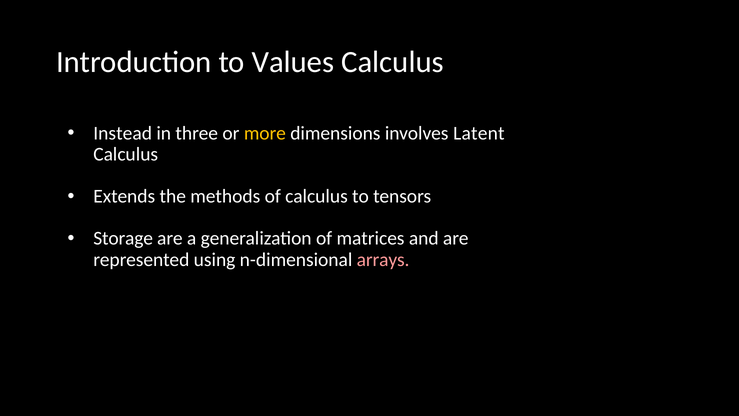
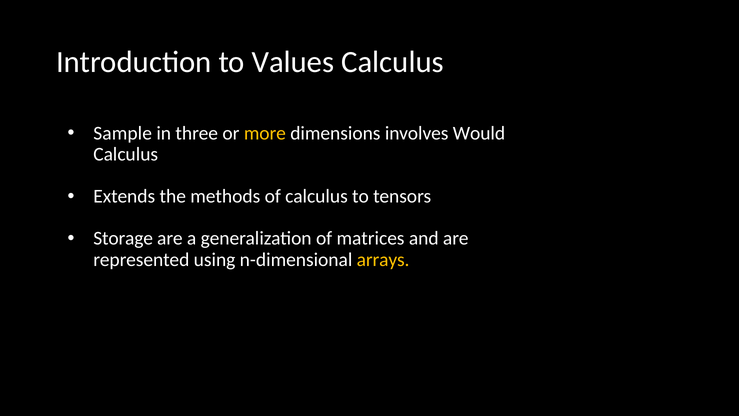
Instead: Instead -> Sample
Latent: Latent -> Would
arrays colour: pink -> yellow
